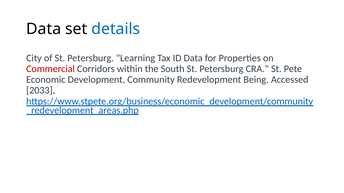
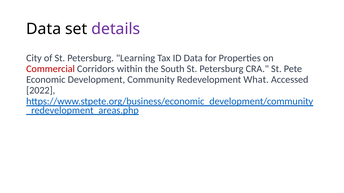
details colour: blue -> purple
Being: Being -> What
2033: 2033 -> 2022
